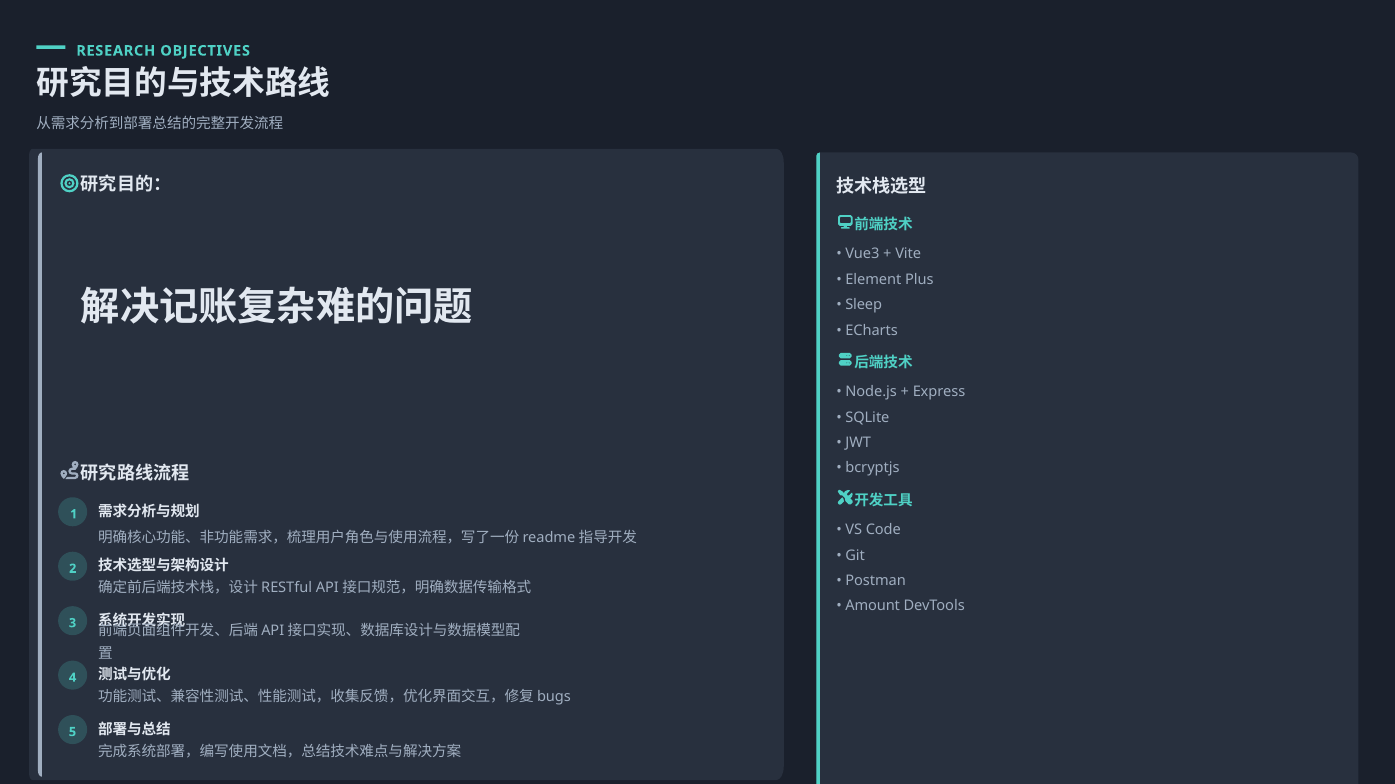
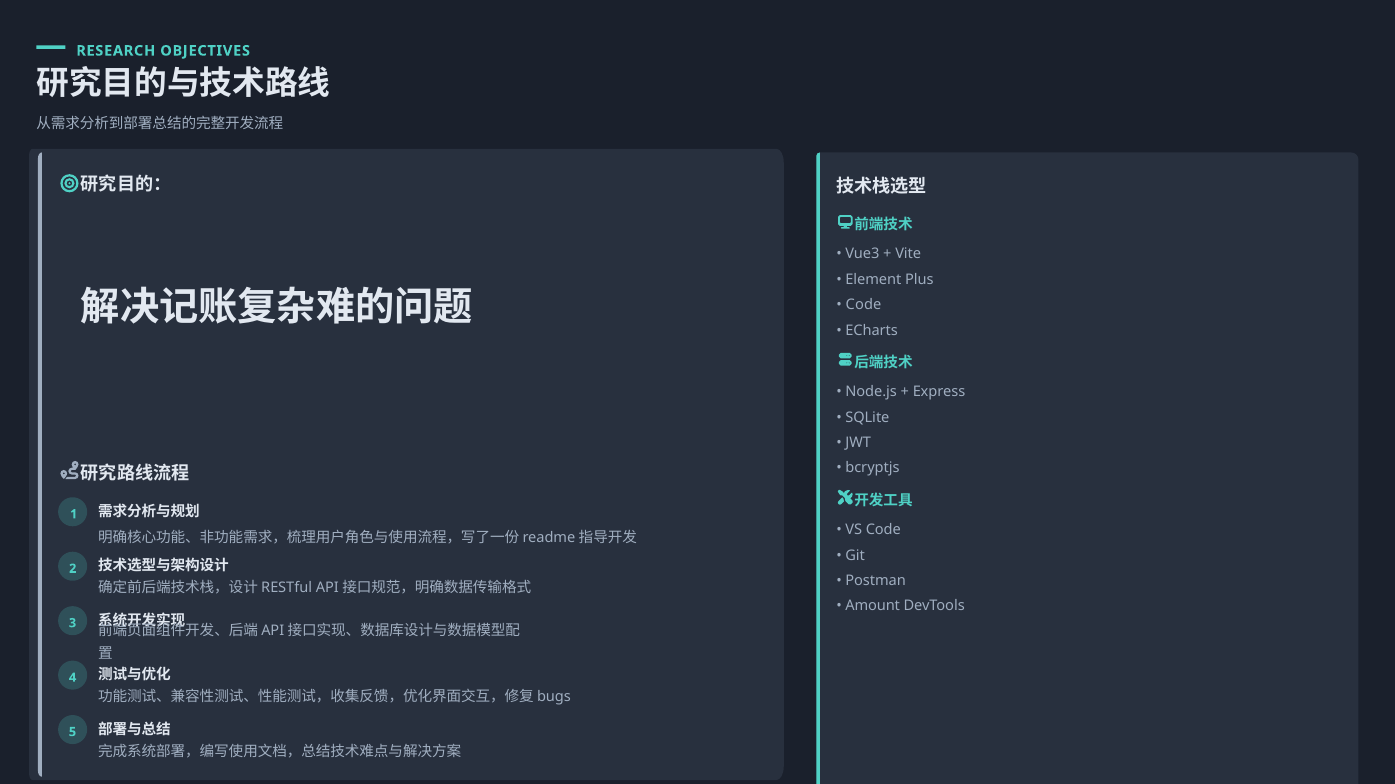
Sleep at (864, 305): Sleep -> Code
